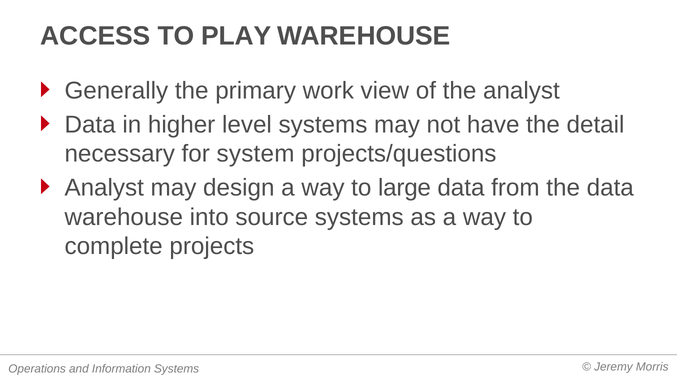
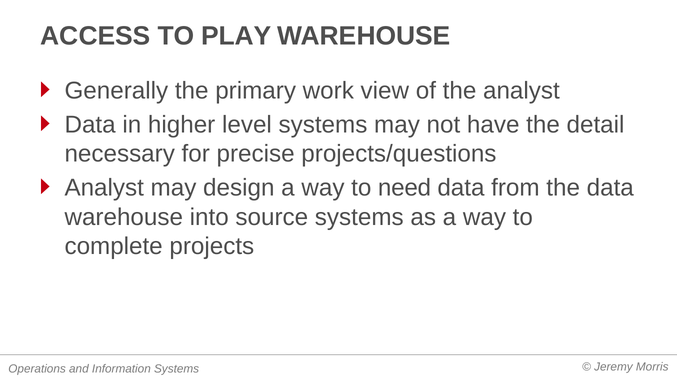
system: system -> precise
large: large -> need
